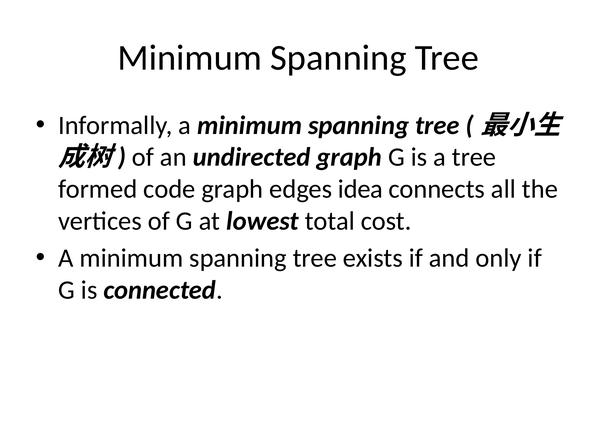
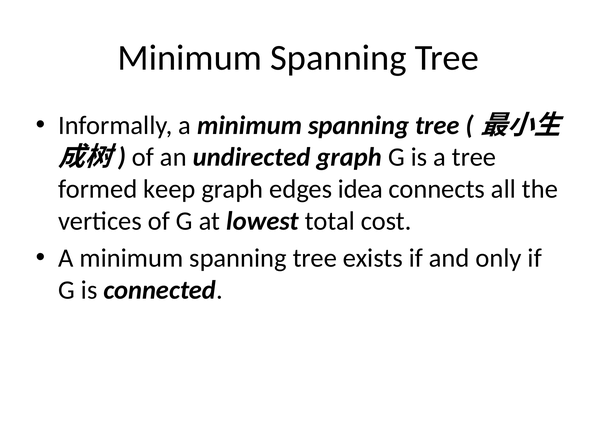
code: code -> keep
